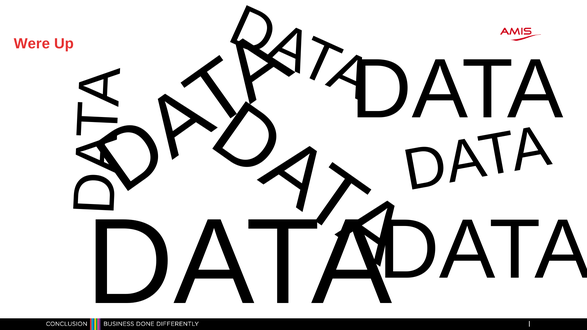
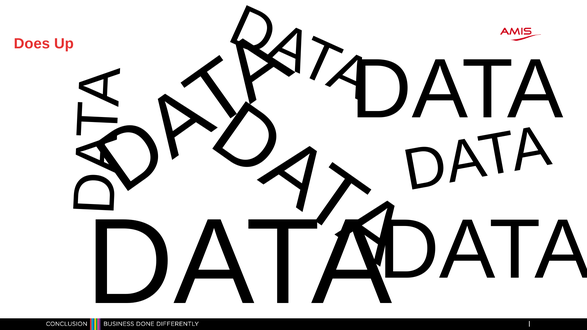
Were: Were -> Does
